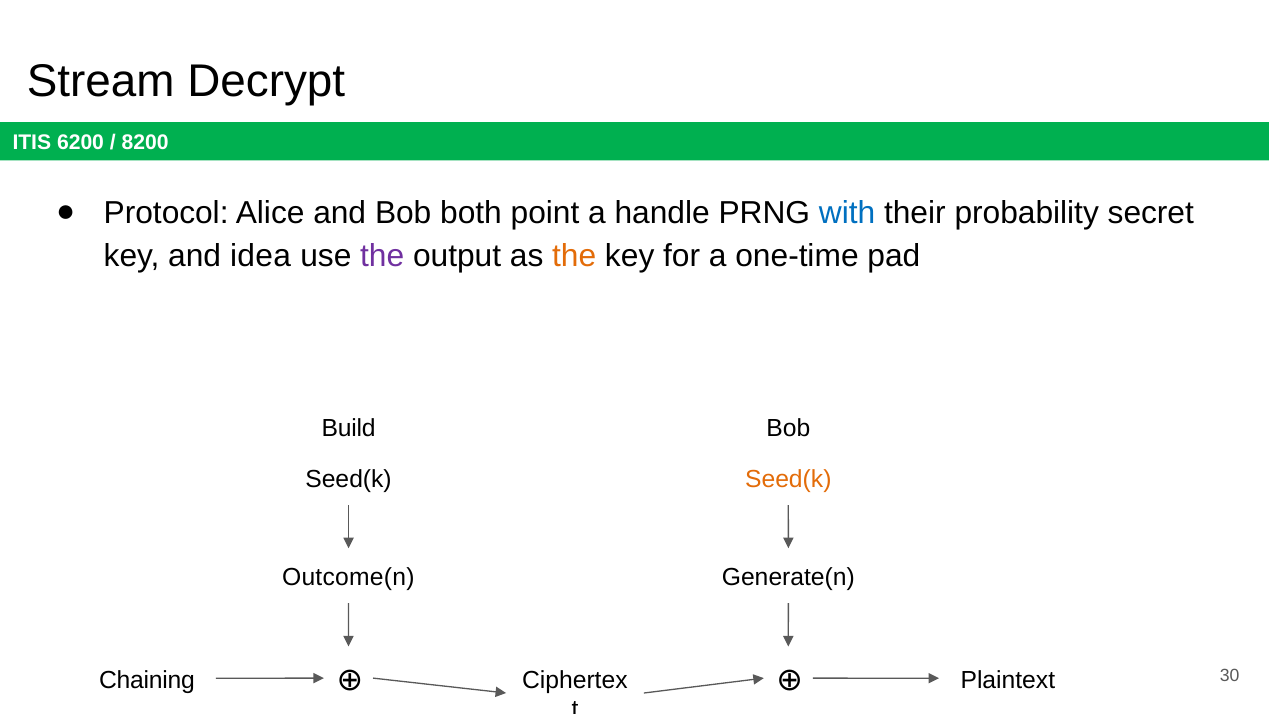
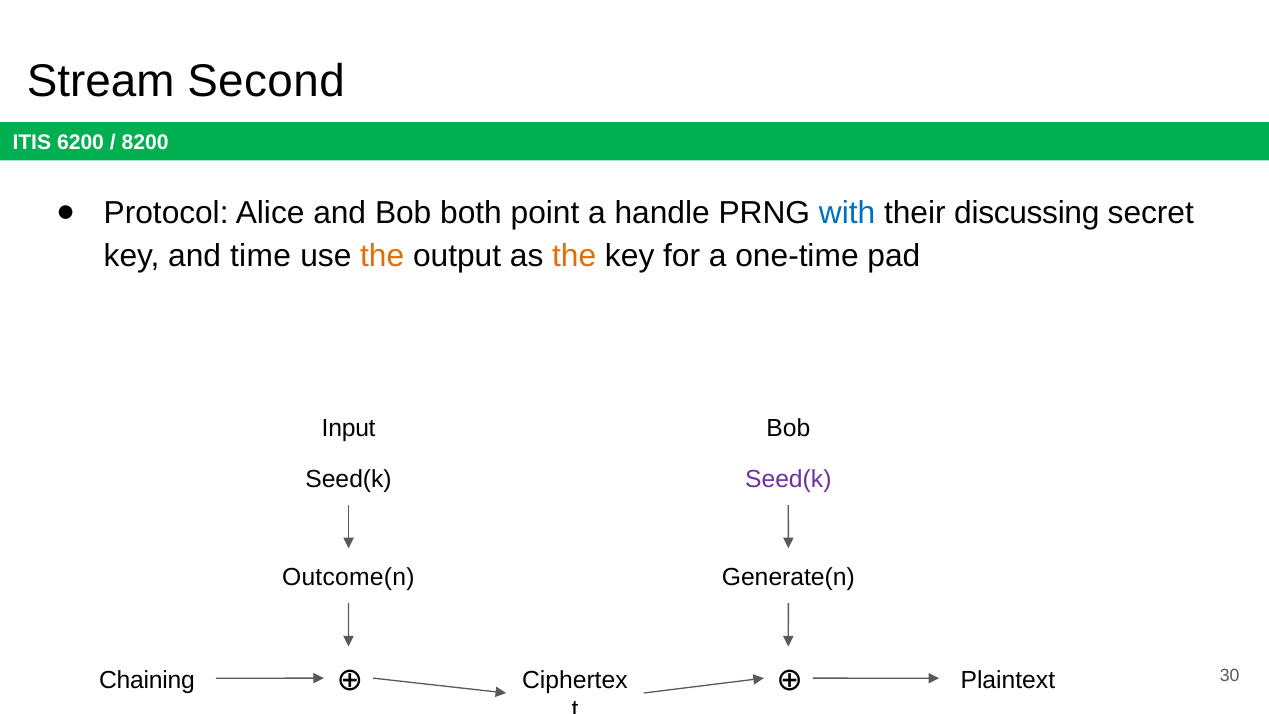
Decrypt: Decrypt -> Second
probability: probability -> discussing
idea: idea -> time
the at (382, 256) colour: purple -> orange
Build: Build -> Input
Seed(k at (788, 479) colour: orange -> purple
